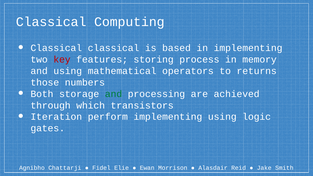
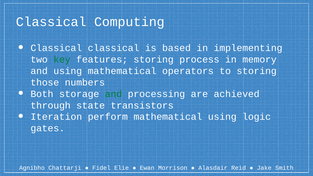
key colour: red -> green
to returns: returns -> storing
which: which -> state
perform implementing: implementing -> mathematical
